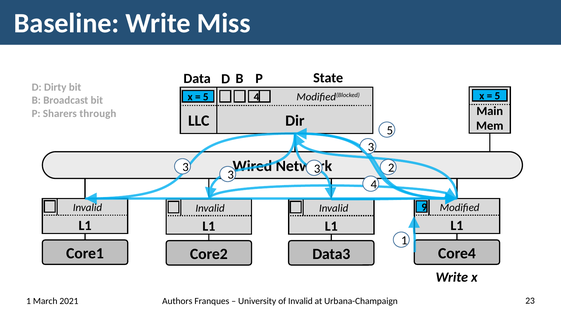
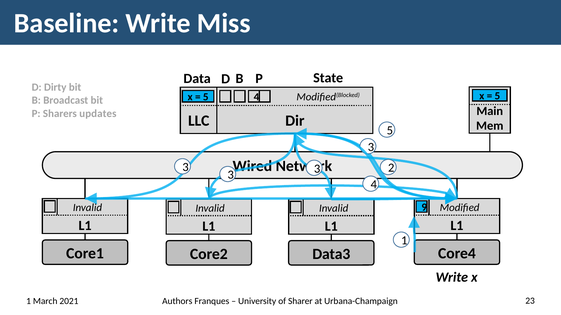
through: through -> updates
of Invalid: Invalid -> Sharer
